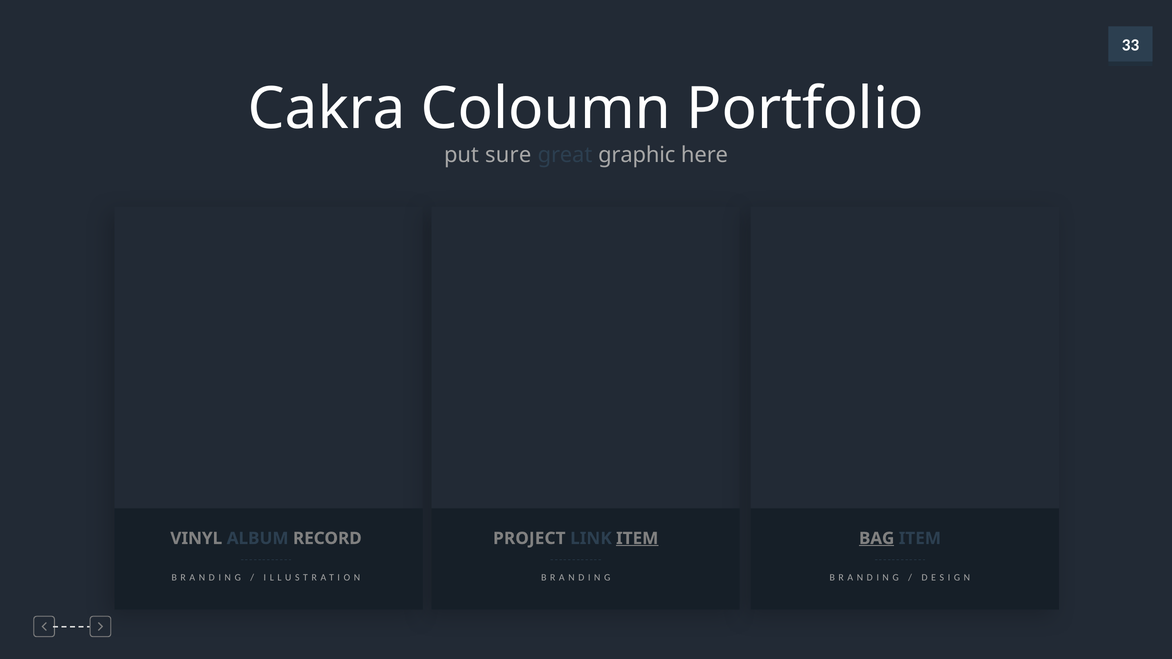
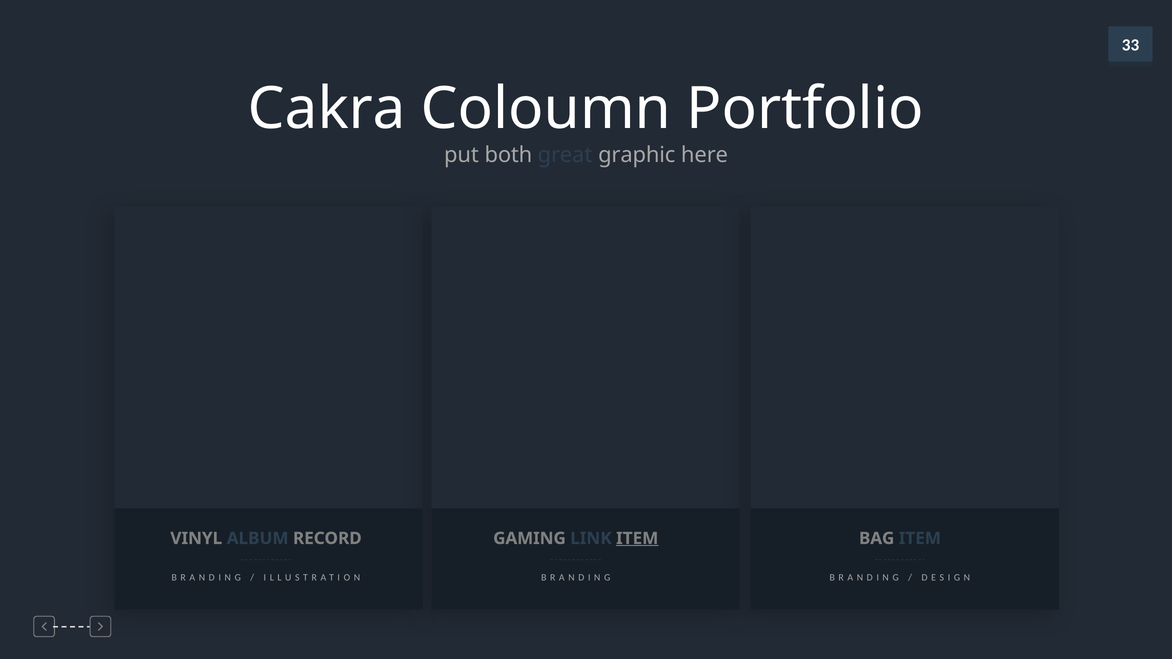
sure: sure -> both
PROJECT: PROJECT -> GAMING
BAG underline: present -> none
